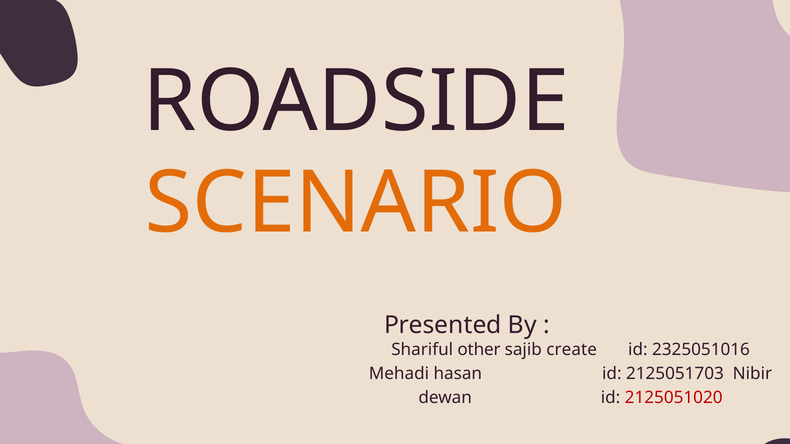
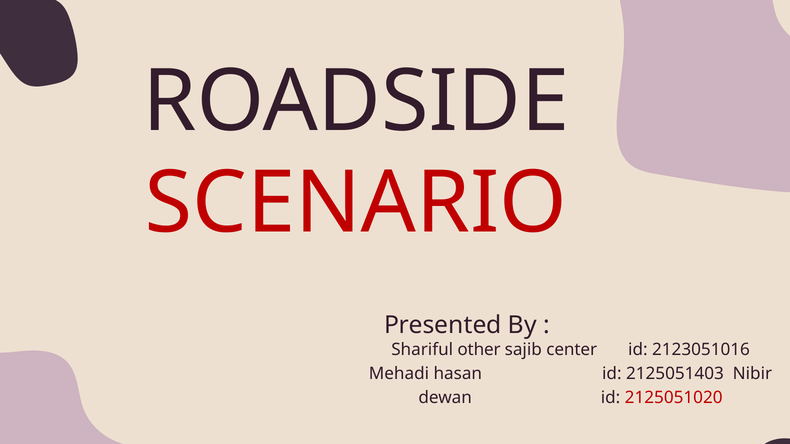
SCENARIO colour: orange -> red
create: create -> center
2325051016: 2325051016 -> 2123051016
2125051703: 2125051703 -> 2125051403
